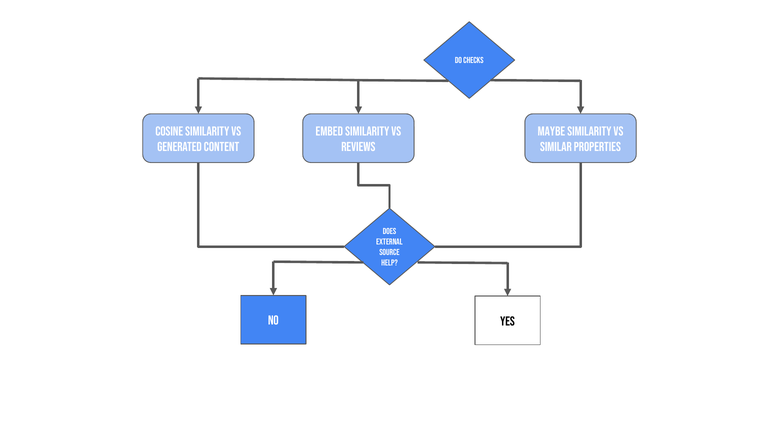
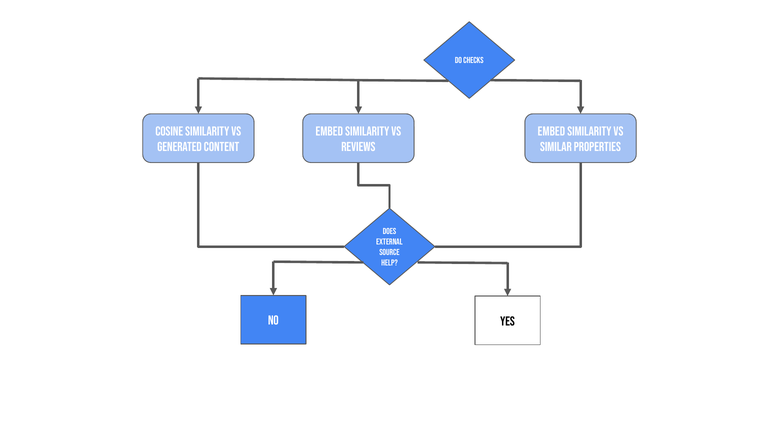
Maybe at (551, 131): Maybe -> Embed
